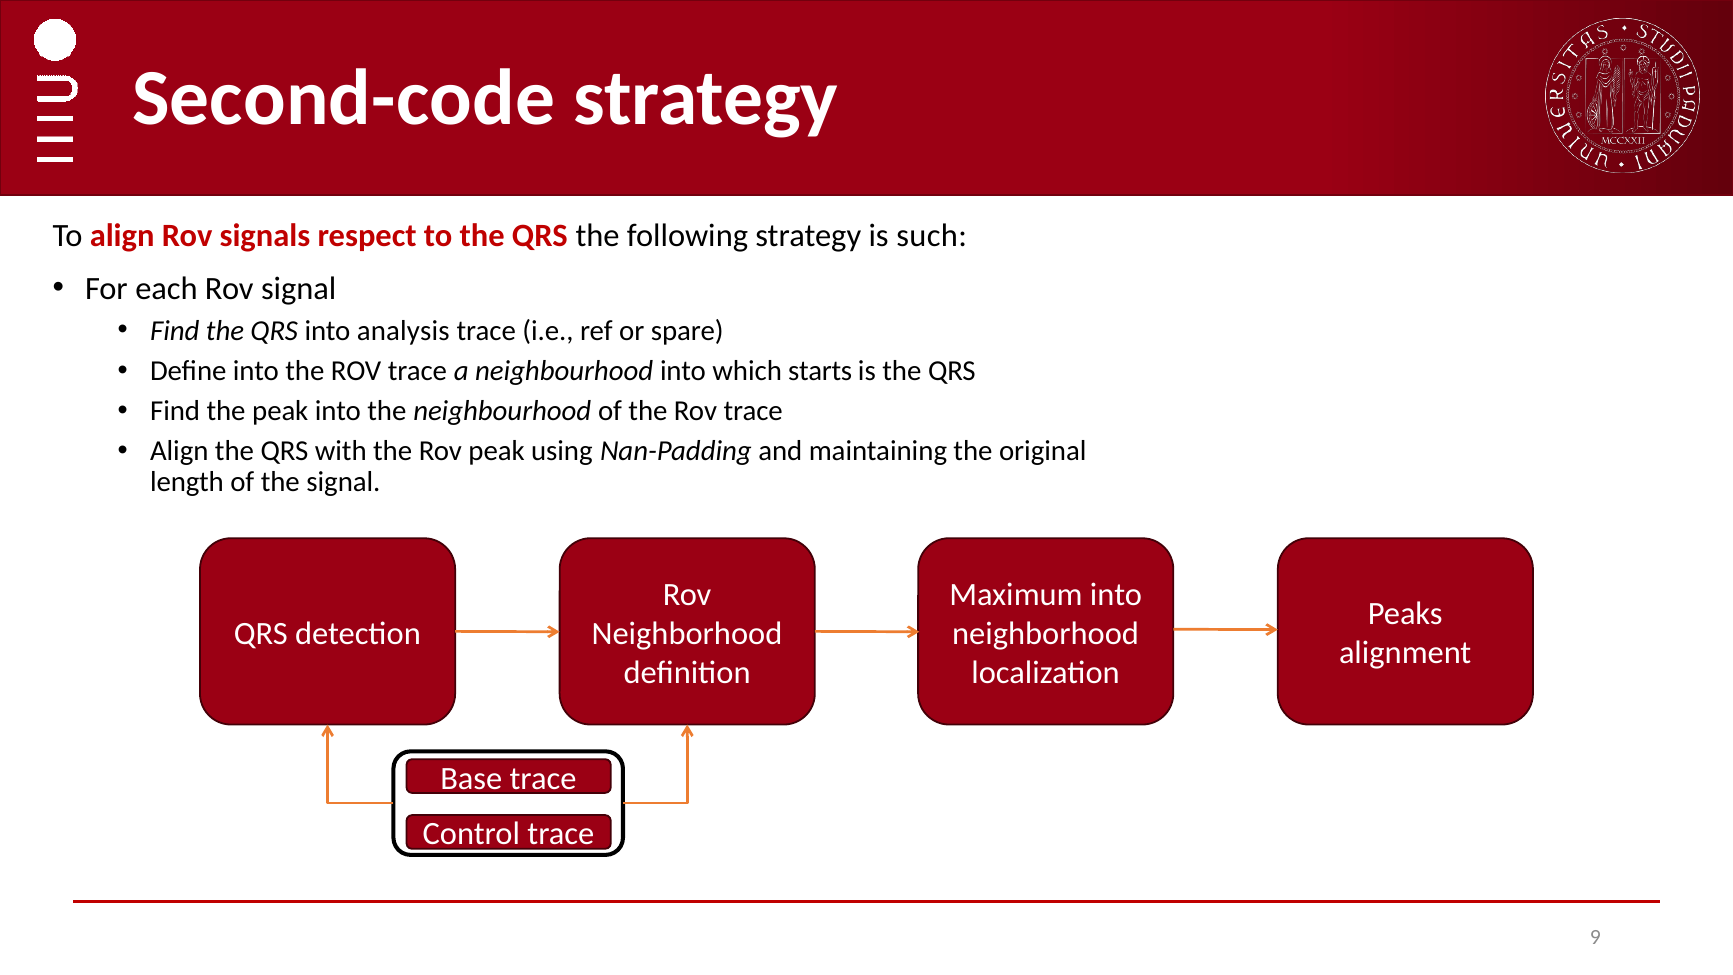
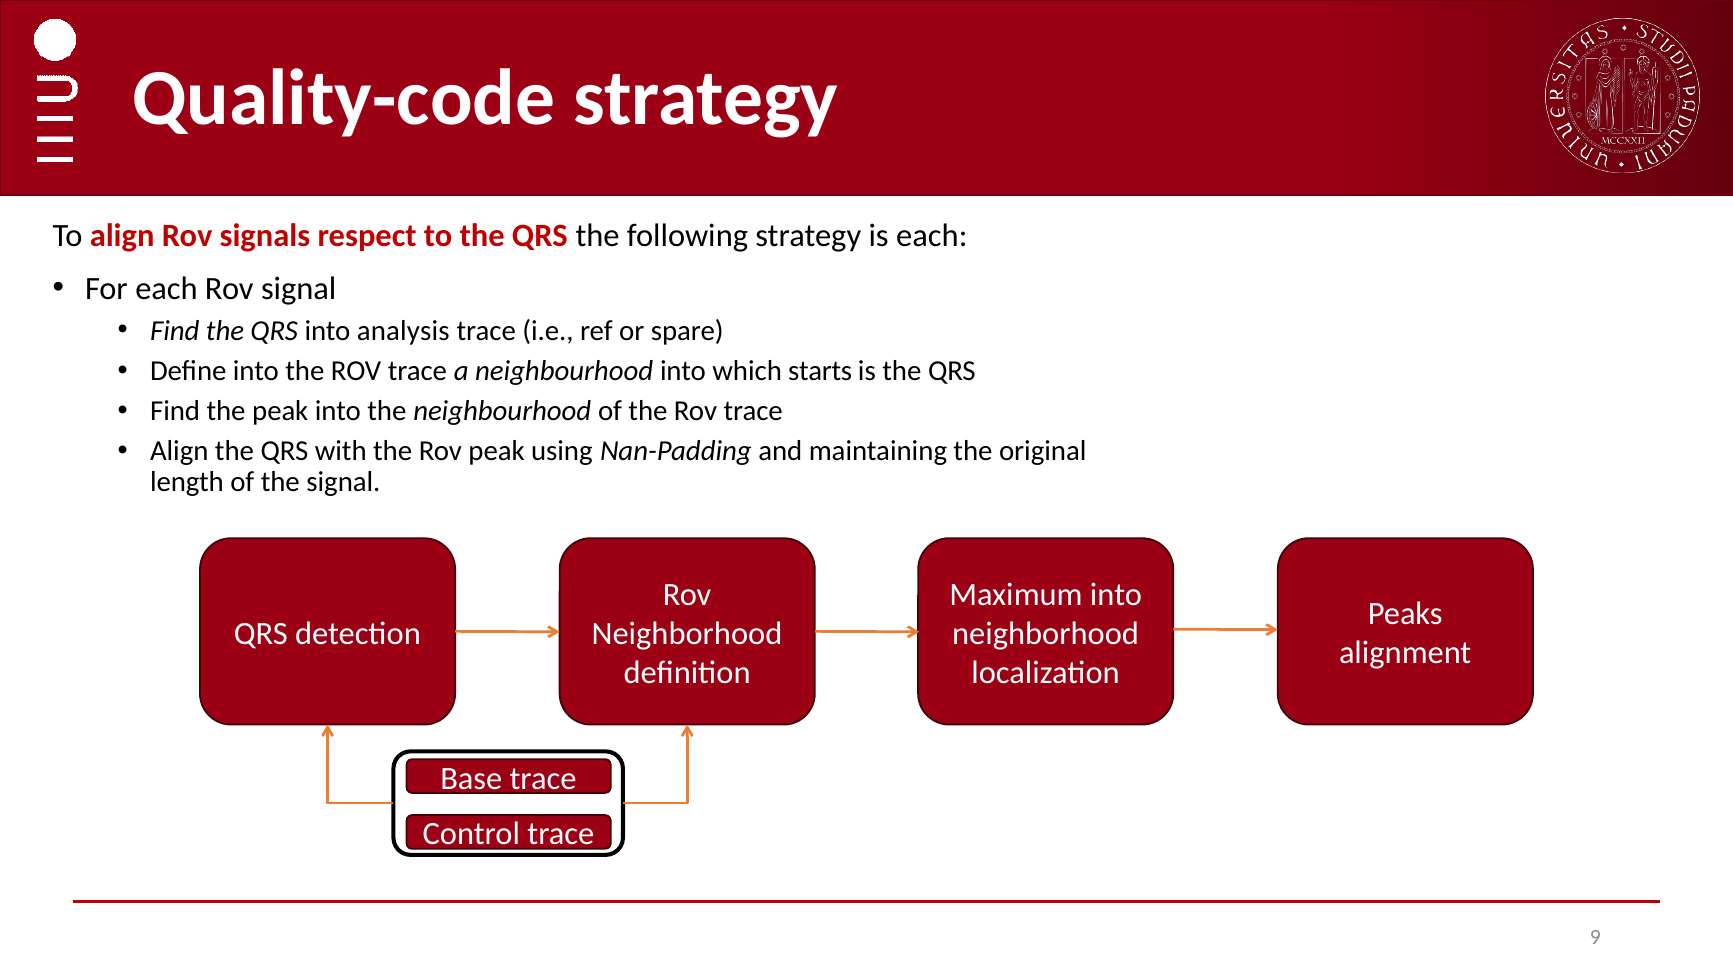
Second-code: Second-code -> Quality-code
is such: such -> each
